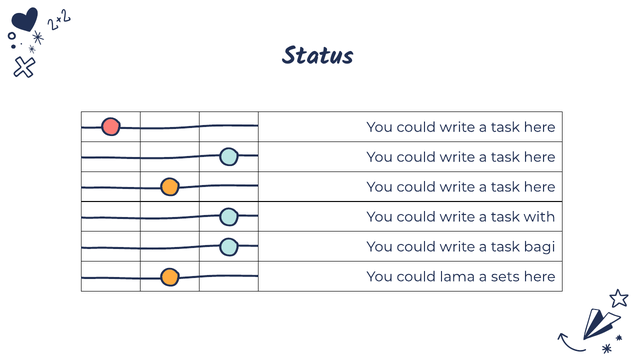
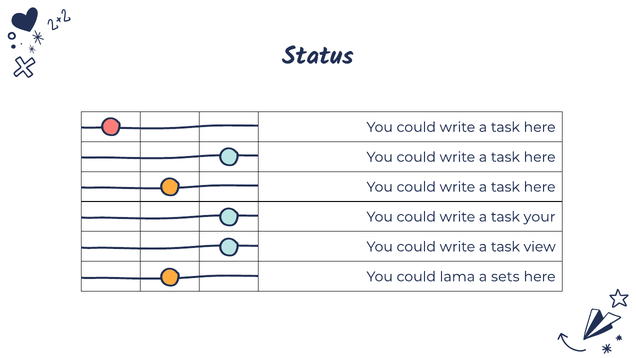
with: with -> your
bagi: bagi -> view
